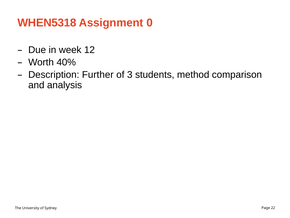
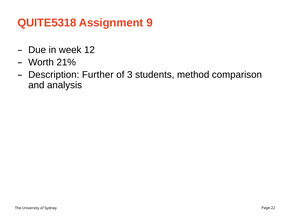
WHEN5318: WHEN5318 -> QUITE5318
0: 0 -> 9
40%: 40% -> 21%
